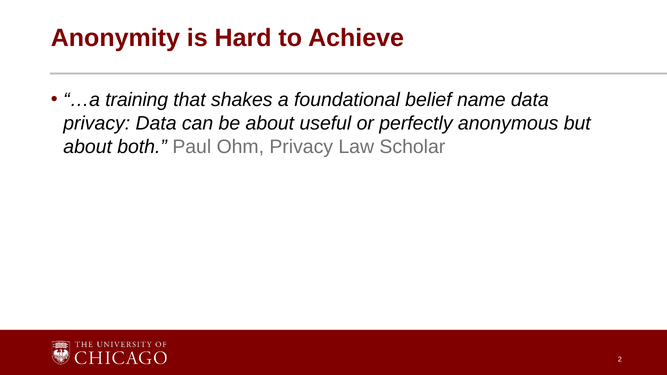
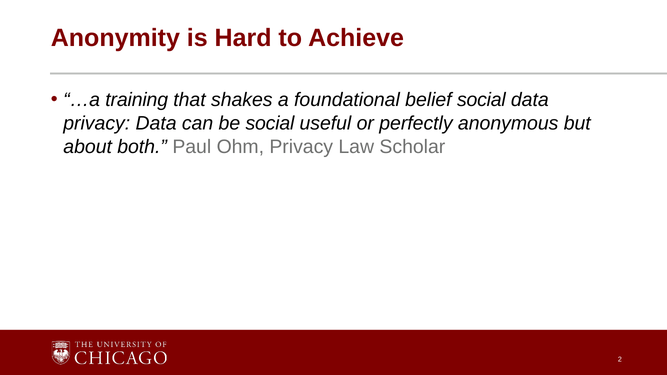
belief name: name -> social
be about: about -> social
